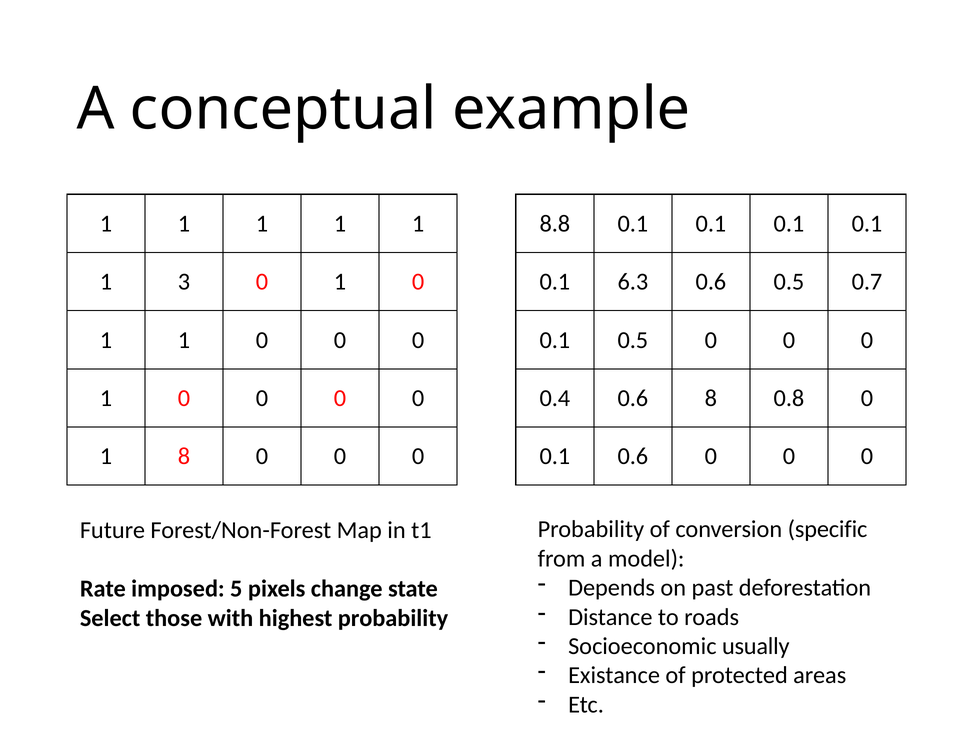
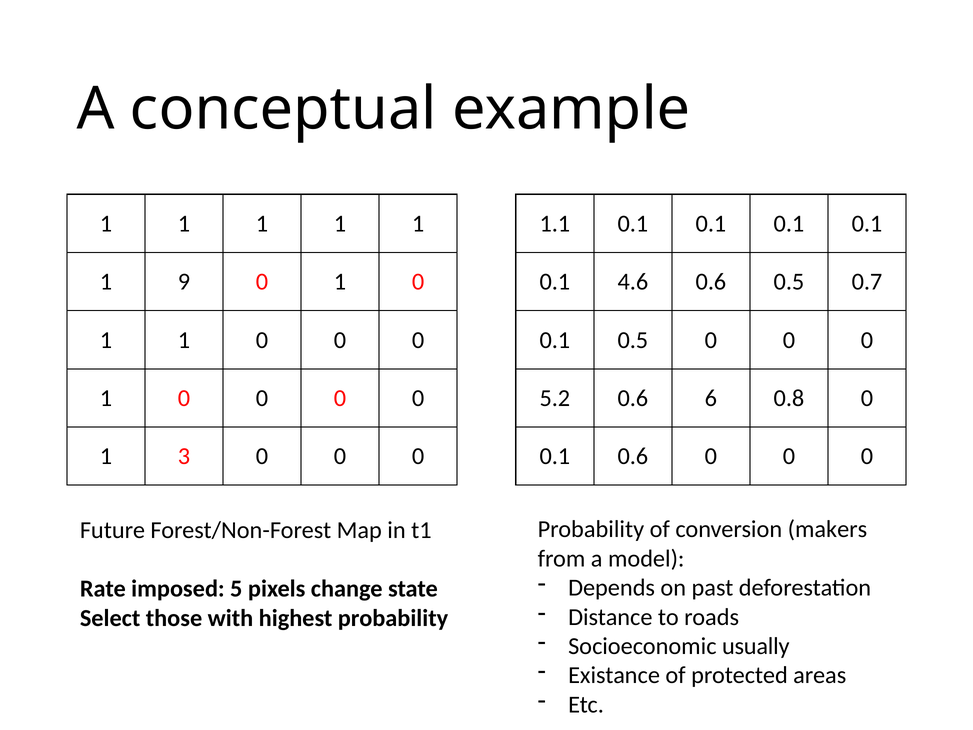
8.8: 8.8 -> 1.1
3: 3 -> 9
6.3: 6.3 -> 4.6
0.4: 0.4 -> 5.2
0.6 8: 8 -> 6
1 8: 8 -> 3
specific: specific -> makers
